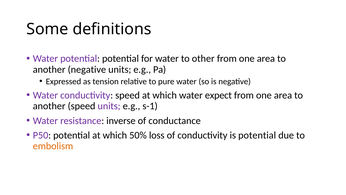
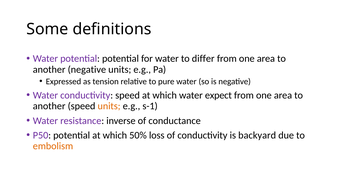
other: other -> differ
units at (109, 106) colour: purple -> orange
is potential: potential -> backyard
